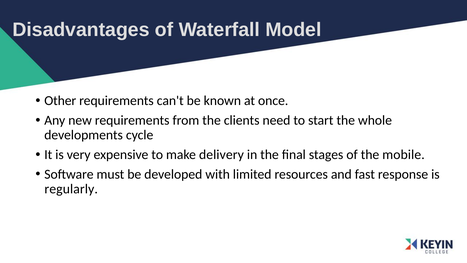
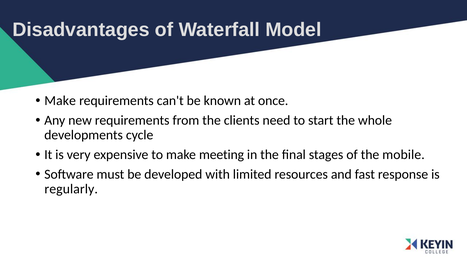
Other at (60, 101): Other -> Make
delivery: delivery -> meeting
